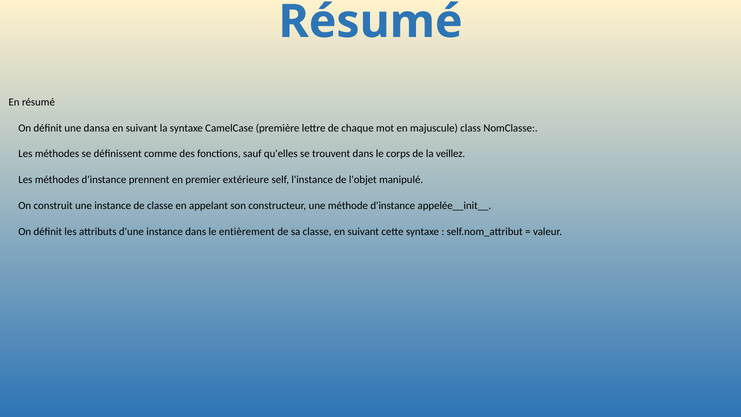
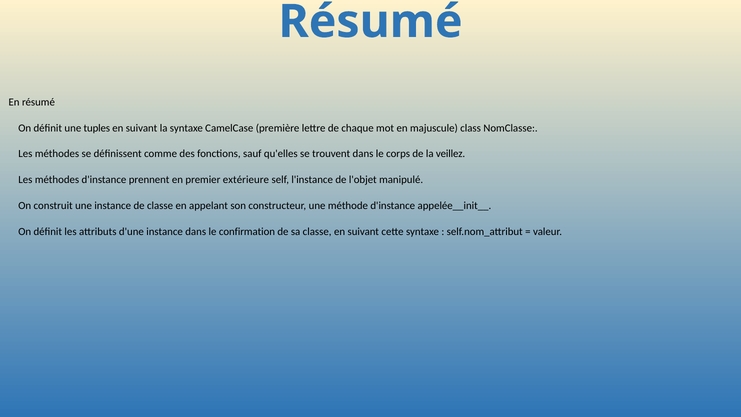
dansa: dansa -> tuples
entièrement: entièrement -> confirmation
